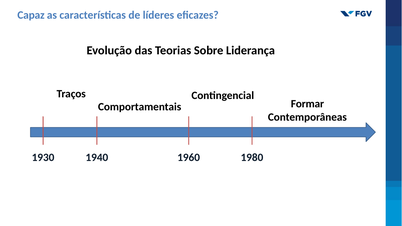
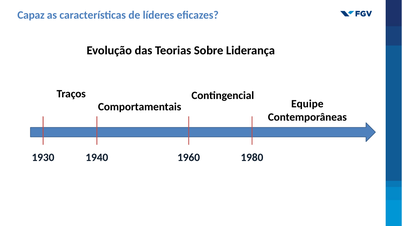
Formar: Formar -> Equipe
